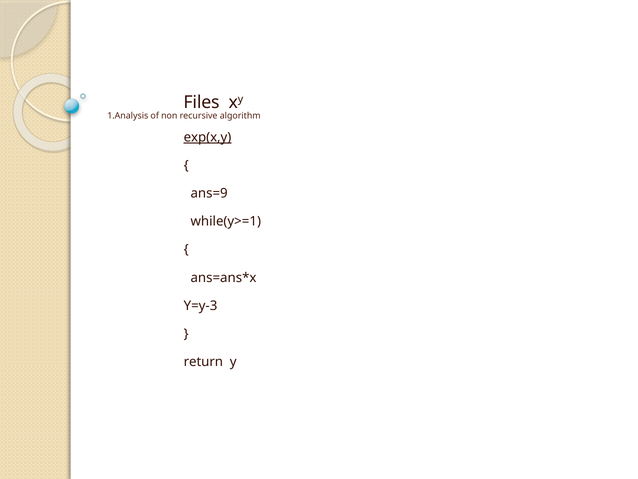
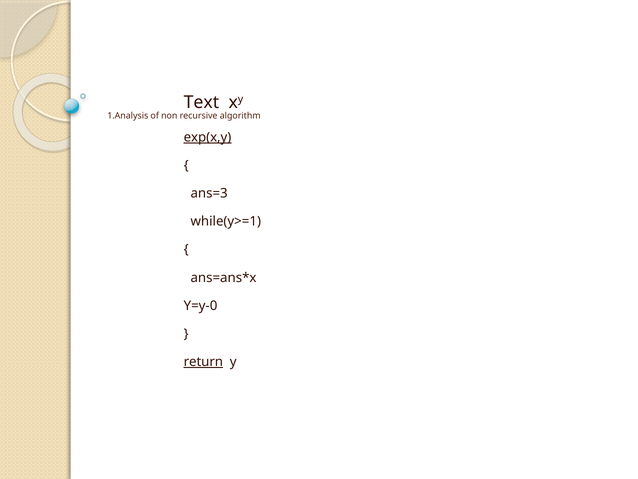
Files: Files -> Text
ans=9: ans=9 -> ans=3
Y=y-3: Y=y-3 -> Y=y-0
return underline: none -> present
